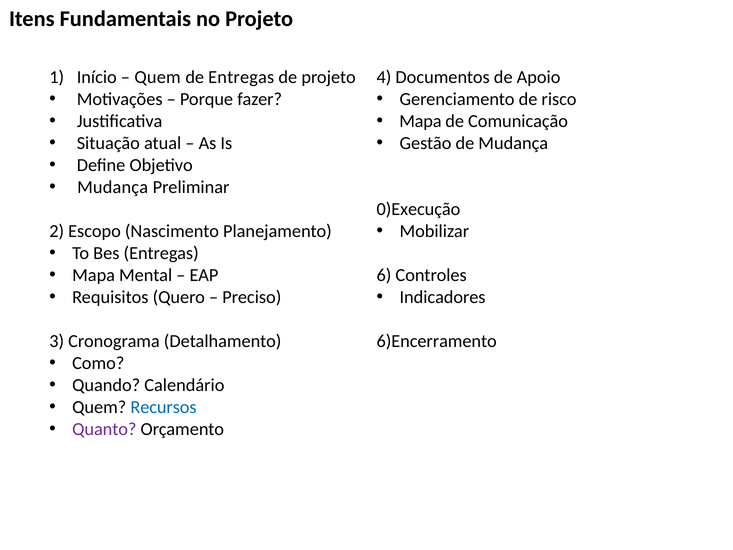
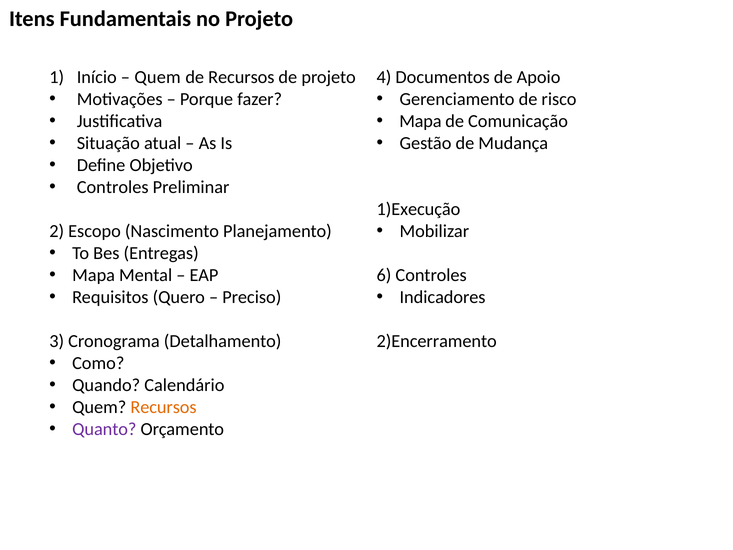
de Entregas: Entregas -> Recursos
Mudança at (113, 187): Mudança -> Controles
0)Execução: 0)Execução -> 1)Execução
6)Encerramento: 6)Encerramento -> 2)Encerramento
Recursos at (164, 407) colour: blue -> orange
